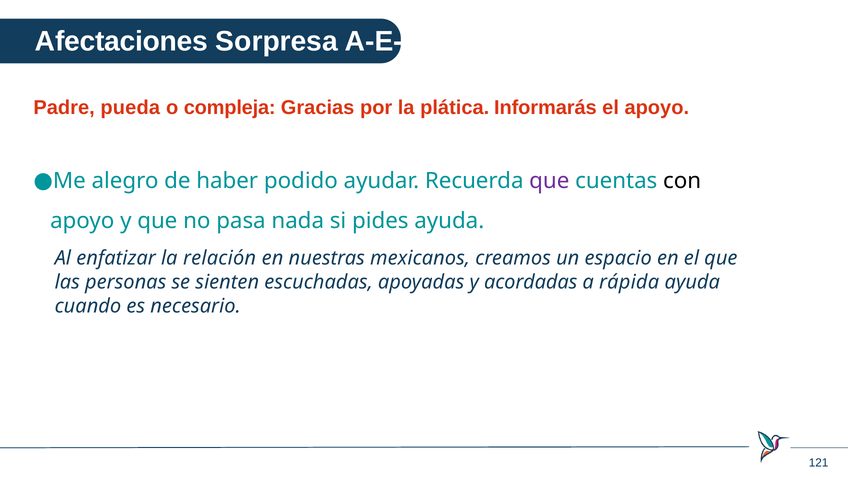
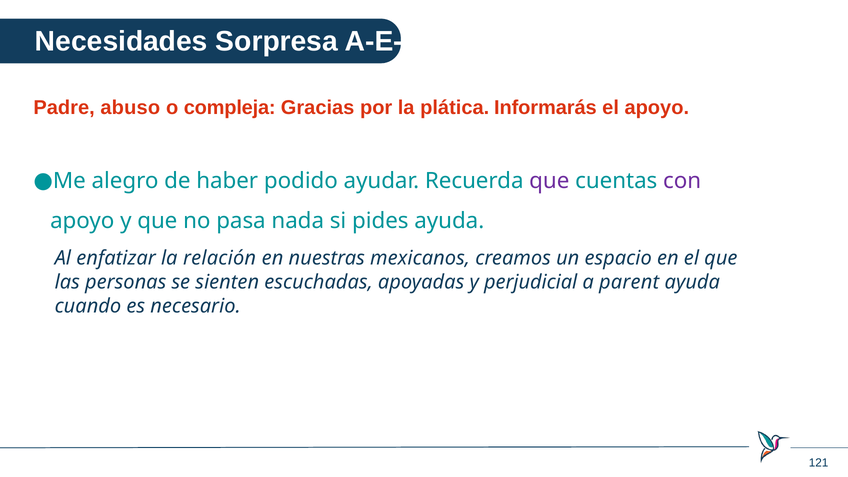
Afectaciones: Afectaciones -> Necesidades
pueda: pueda -> abuso
con colour: black -> purple
acordadas: acordadas -> perjudicial
rápida: rápida -> parent
